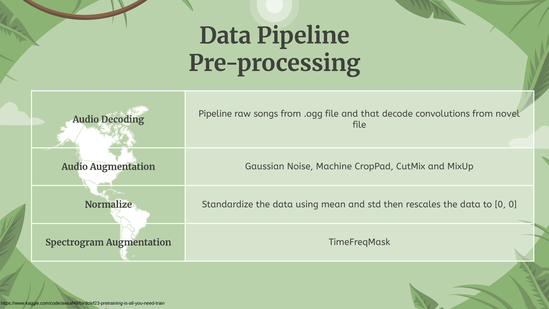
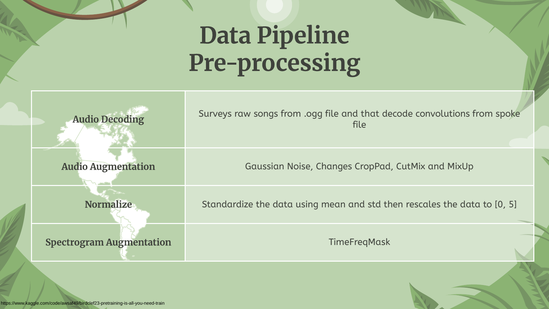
Pipeline at (215, 114): Pipeline -> Surveys
novel: novel -> spoke
Machine: Machine -> Changes
0 0: 0 -> 5
